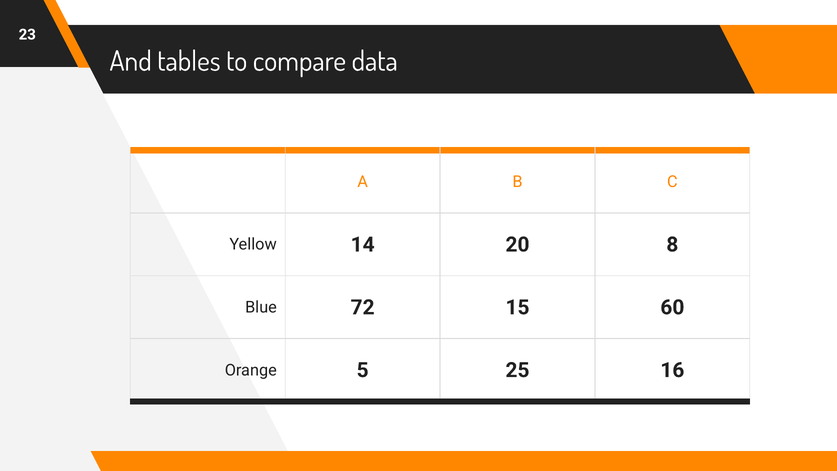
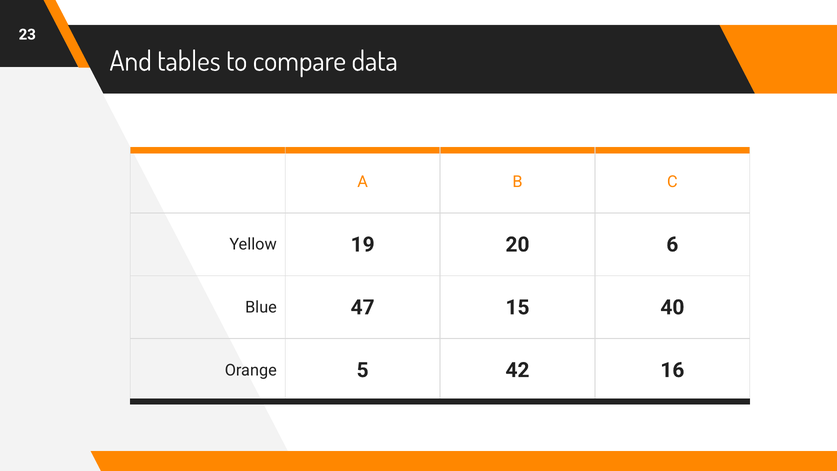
14: 14 -> 19
8: 8 -> 6
72: 72 -> 47
60: 60 -> 40
25: 25 -> 42
